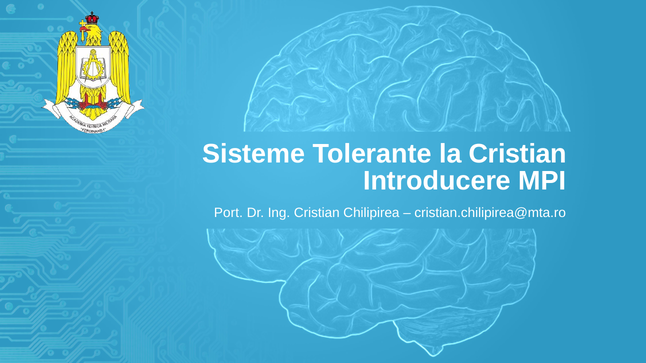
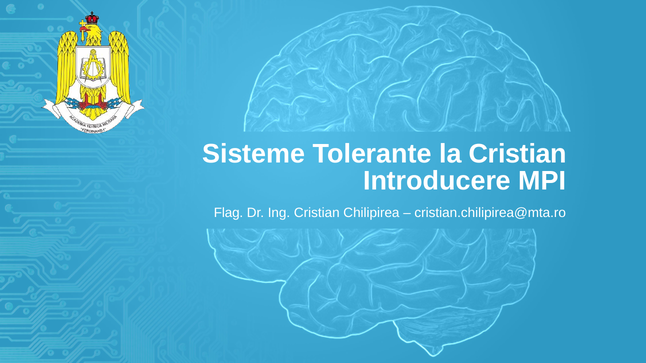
Port: Port -> Flag
